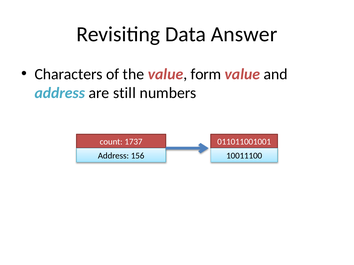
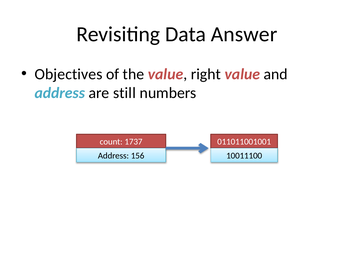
Characters: Characters -> Objectives
form: form -> right
